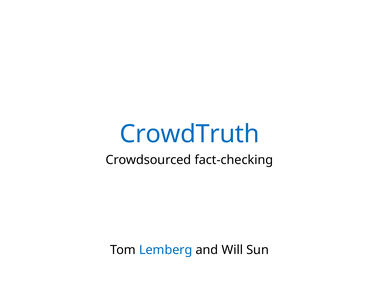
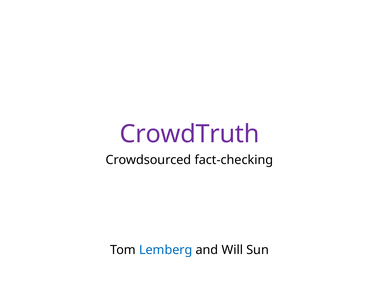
CrowdTruth colour: blue -> purple
